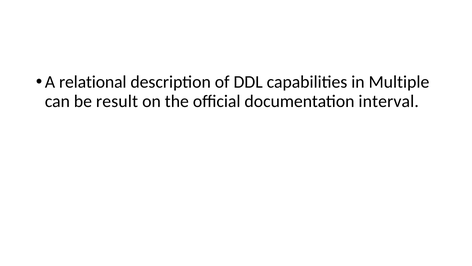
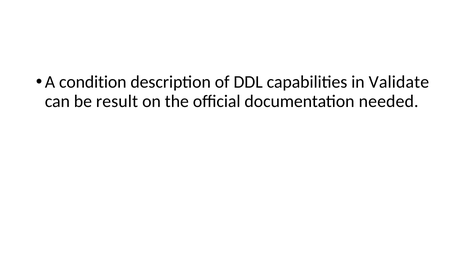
relational: relational -> condition
Multiple: Multiple -> Validate
interval: interval -> needed
